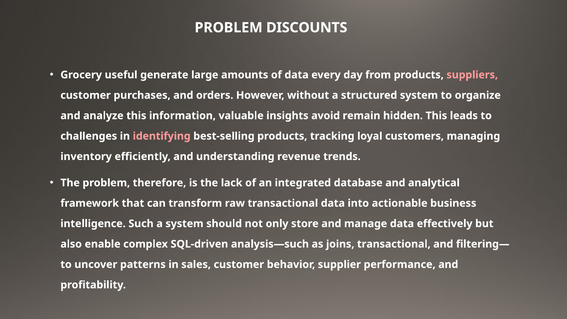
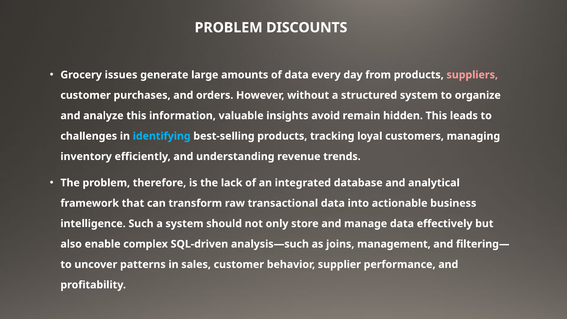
useful: useful -> issues
identifying colour: pink -> light blue
joins transactional: transactional -> management
